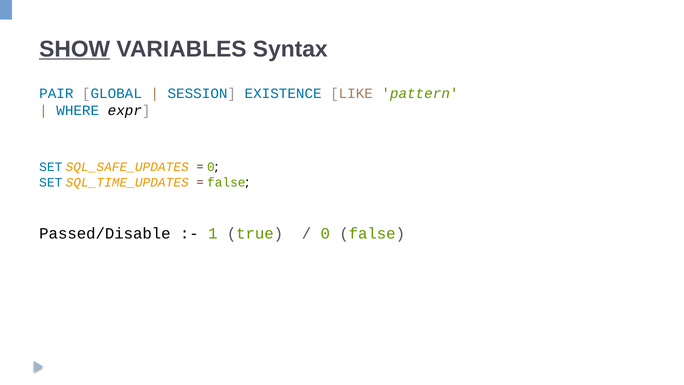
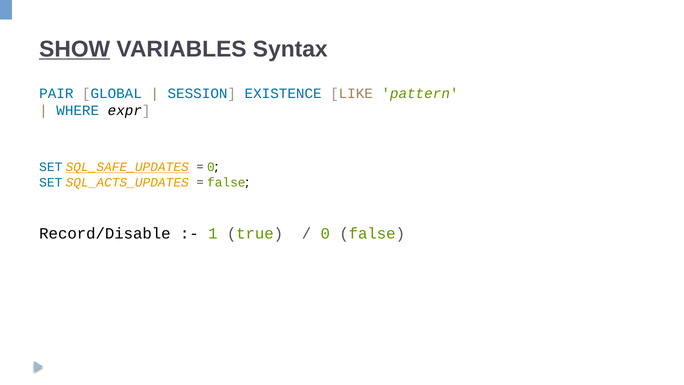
SQL_SAFE_UPDATES underline: none -> present
SQL_TIME_UPDATES: SQL_TIME_UPDATES -> SQL_ACTS_UPDATES
Passed/Disable: Passed/Disable -> Record/Disable
